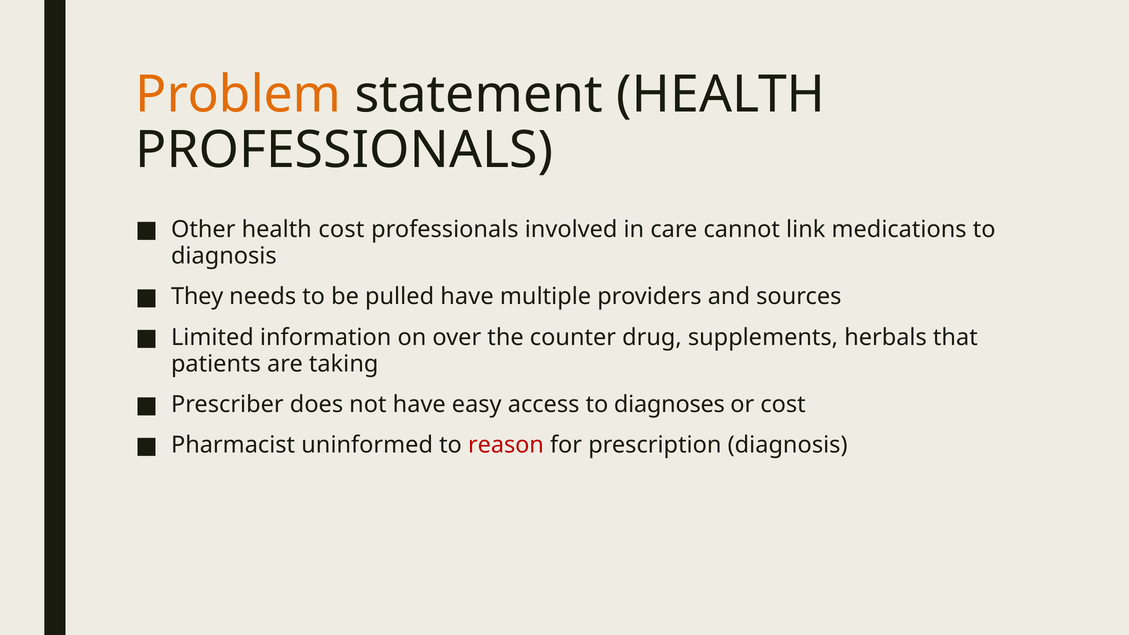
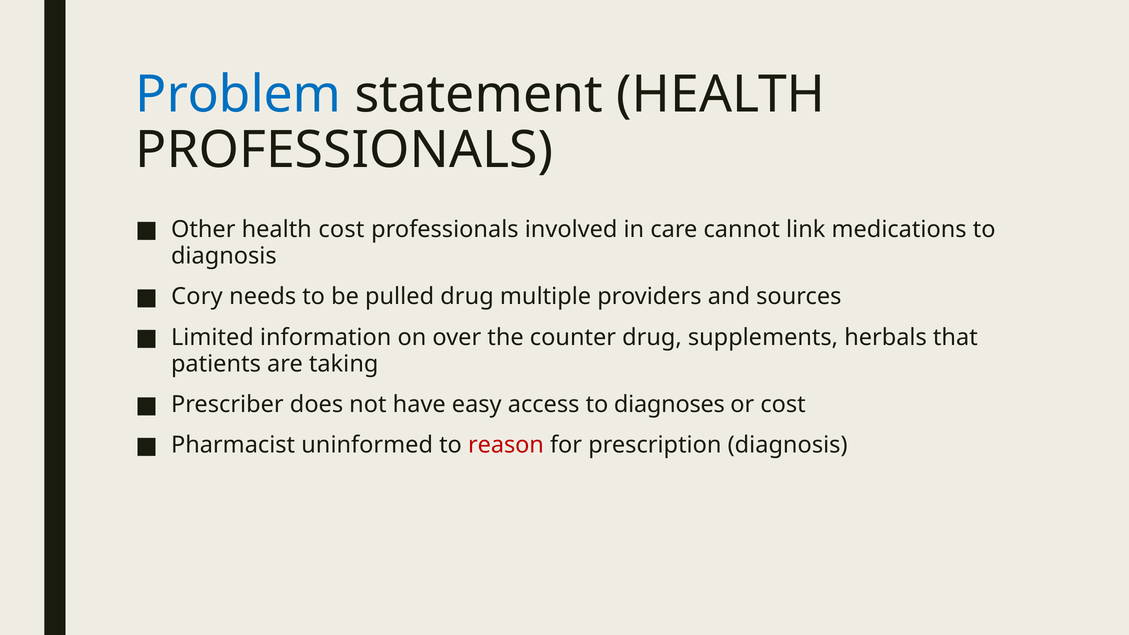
Problem colour: orange -> blue
They: They -> Cory
pulled have: have -> drug
